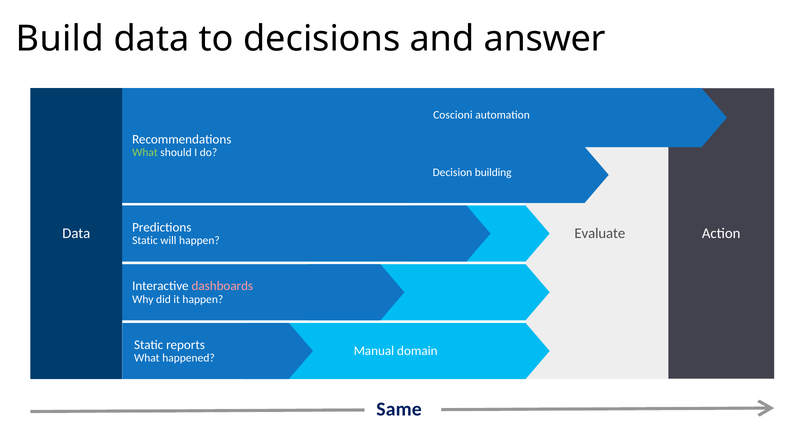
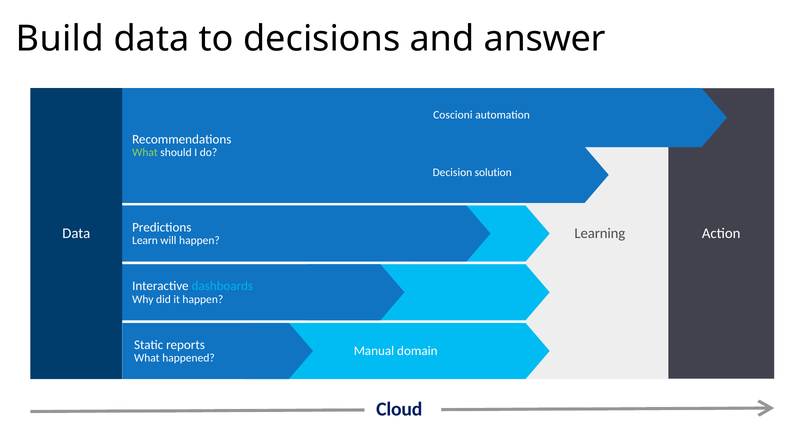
building: building -> solution
Evaluate: Evaluate -> Learning
Static at (145, 241): Static -> Learn
dashboards colour: pink -> light blue
Same: Same -> Cloud
